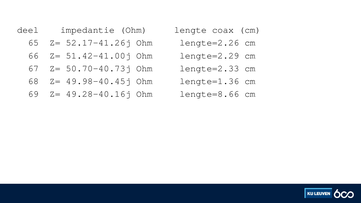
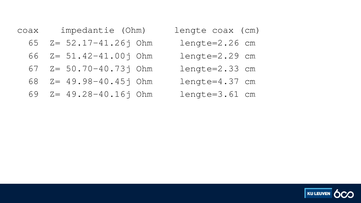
deel at (28, 30): deel -> coax
lengte=1.36: lengte=1.36 -> lengte=4.37
lengte=8.66: lengte=8.66 -> lengte=3.61
